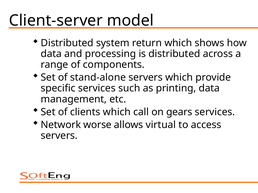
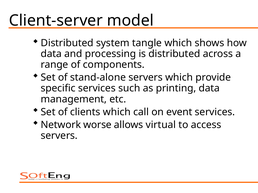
return: return -> tangle
gears: gears -> event
